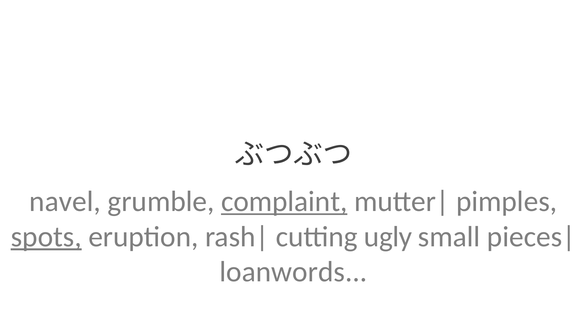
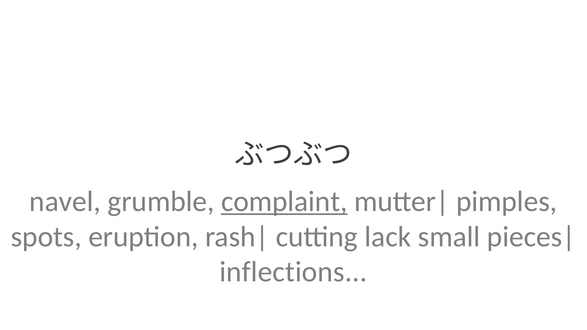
spots underline: present -> none
ugly: ugly -> lack
loanwords: loanwords -> inflections
